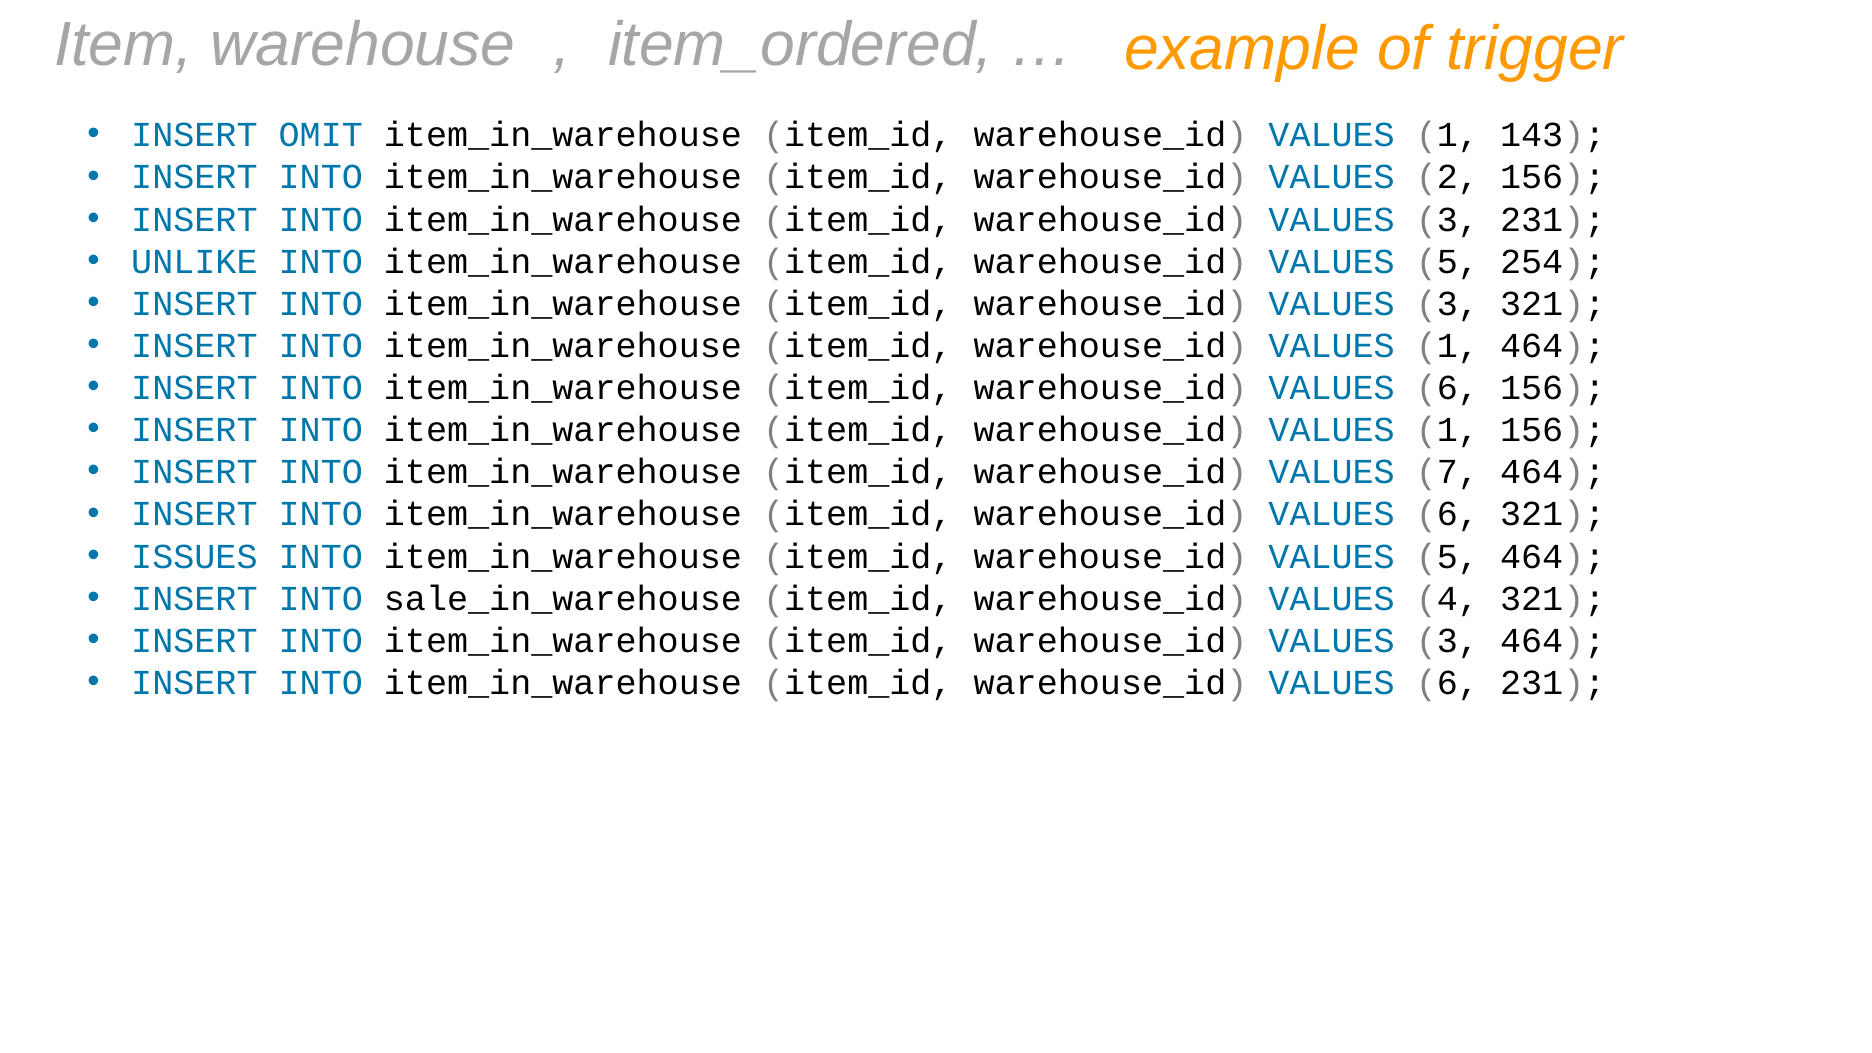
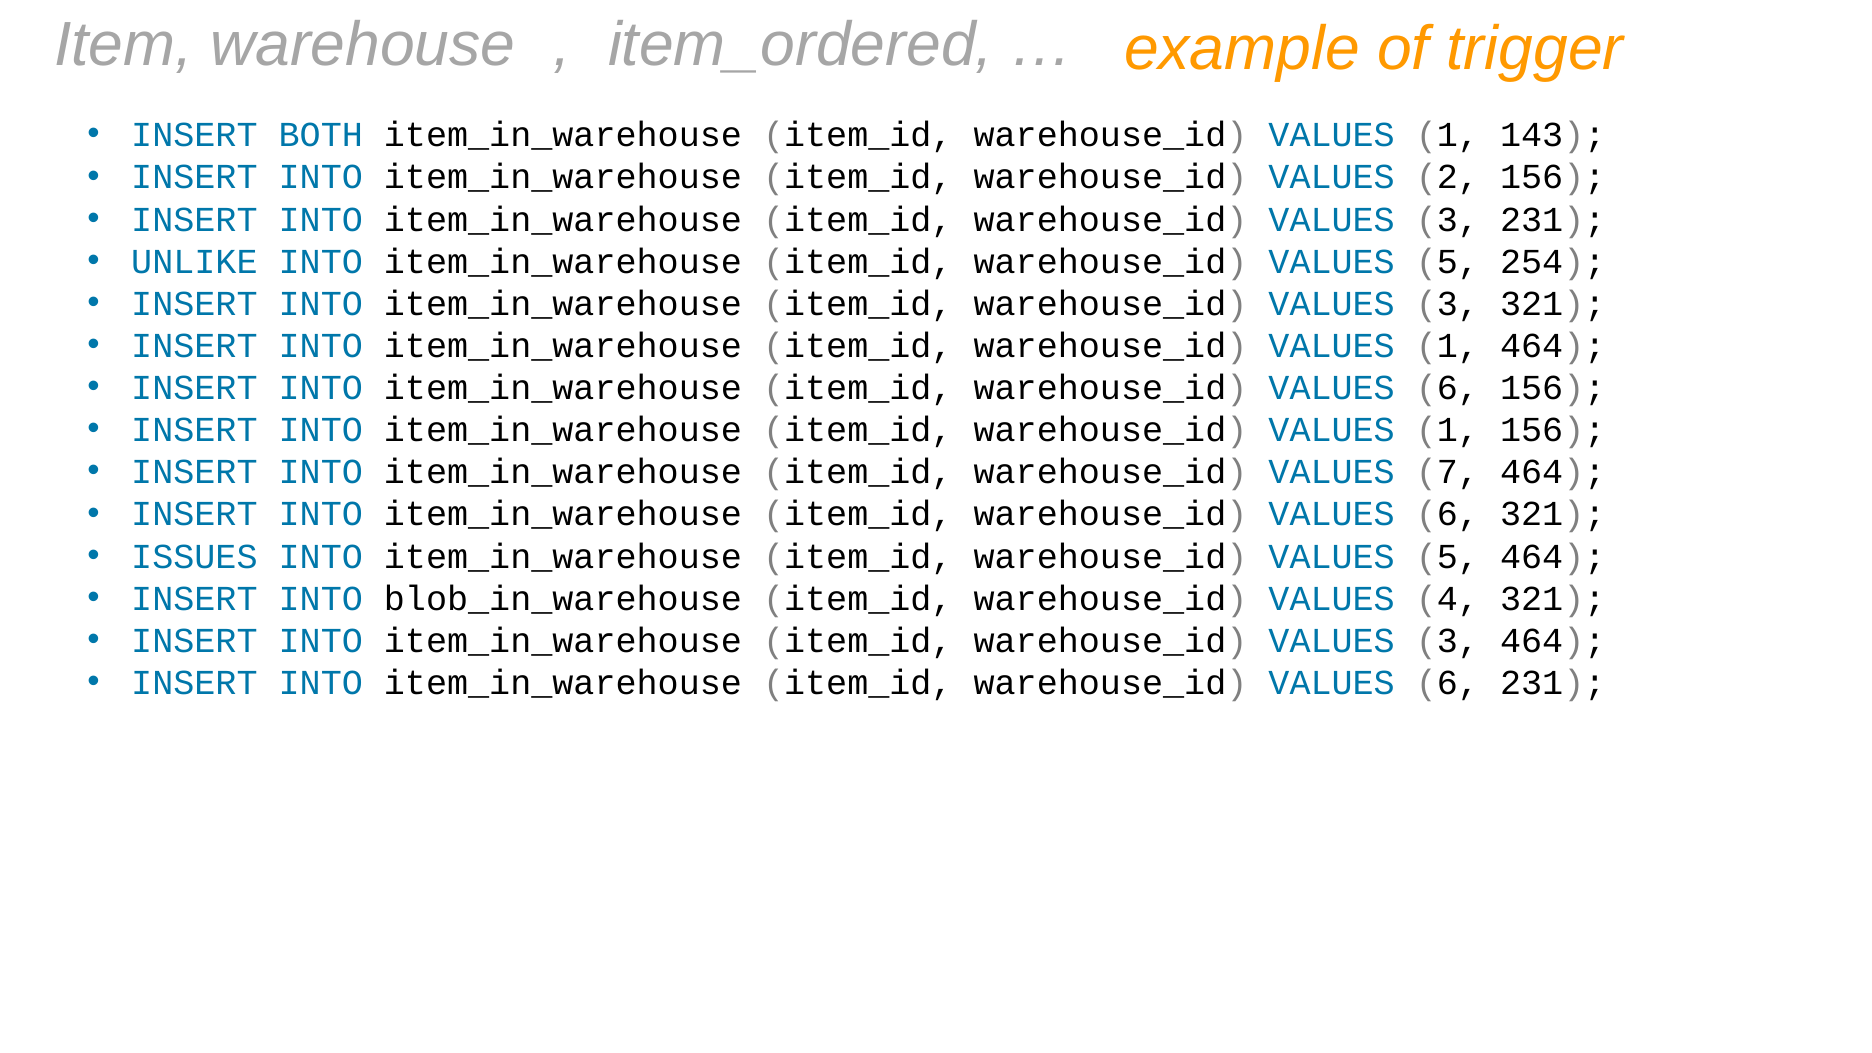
OMIT: OMIT -> BOTH
sale_in_warehouse: sale_in_warehouse -> blob_in_warehouse
